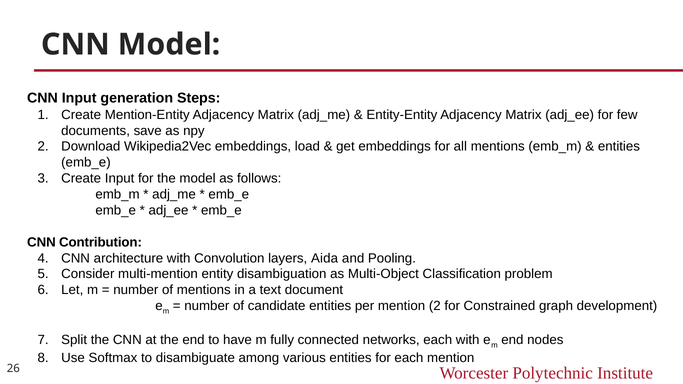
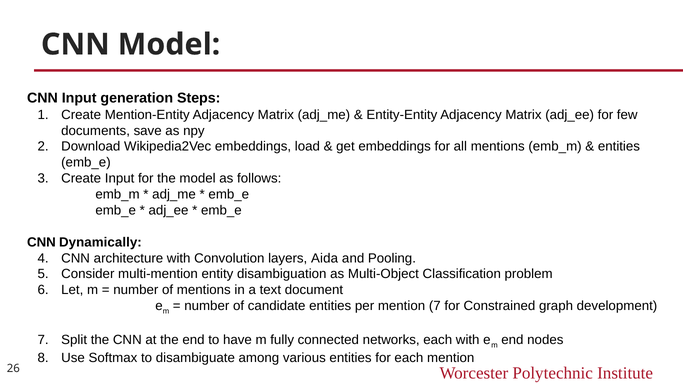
Contribution: Contribution -> Dynamically
mention 2: 2 -> 7
